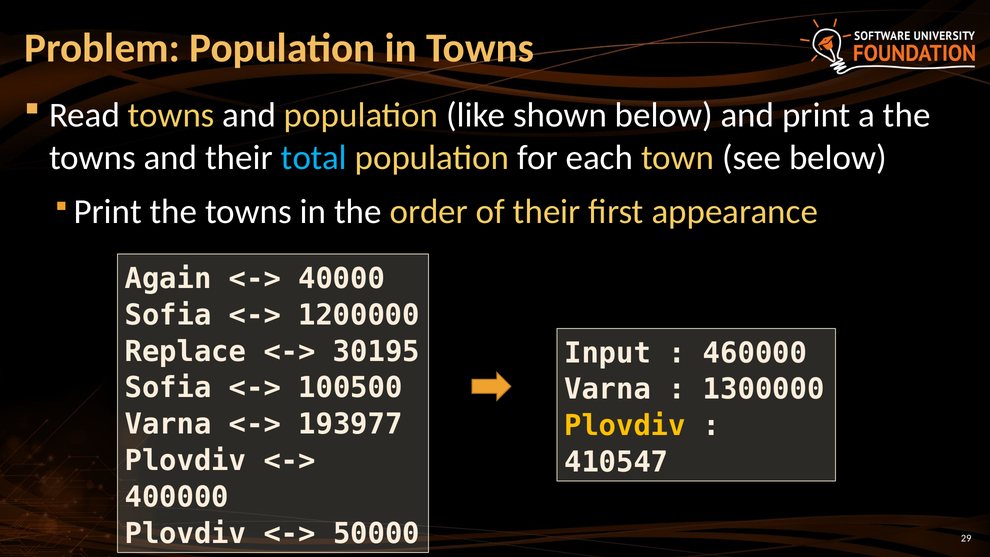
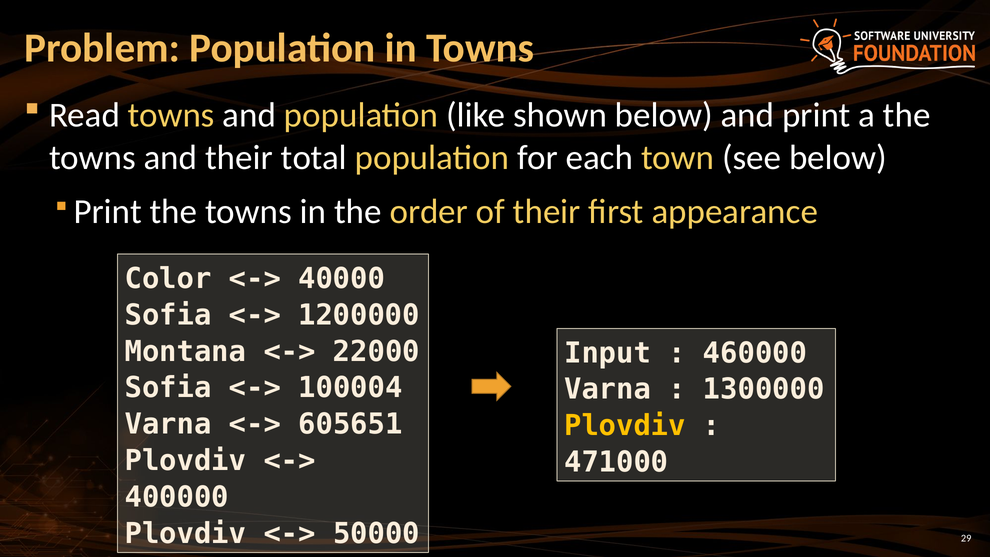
total colour: light blue -> white
Again: Again -> Color
Replace: Replace -> Montana
30195: 30195 -> 22000
100500: 100500 -> 100004
193977: 193977 -> 605651
410547: 410547 -> 471000
